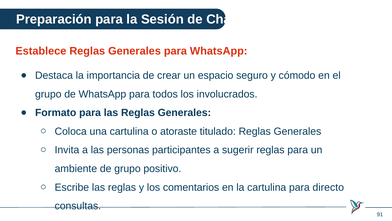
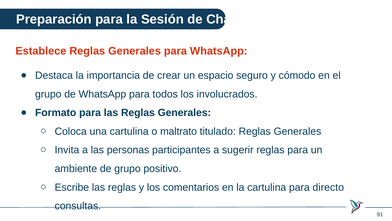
atoraste: atoraste -> maltrato
